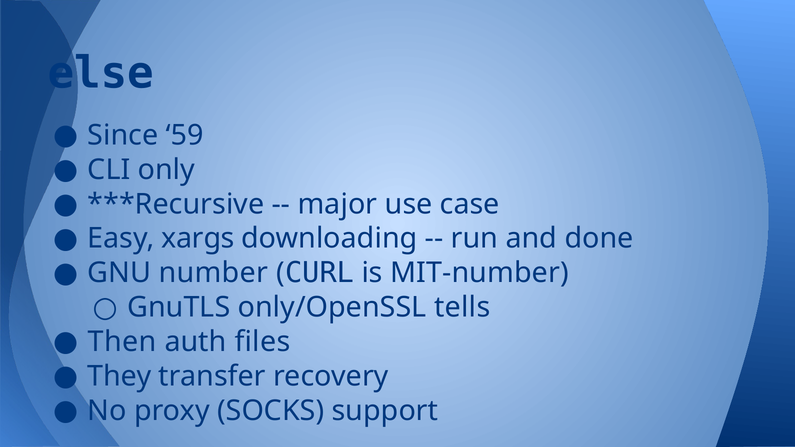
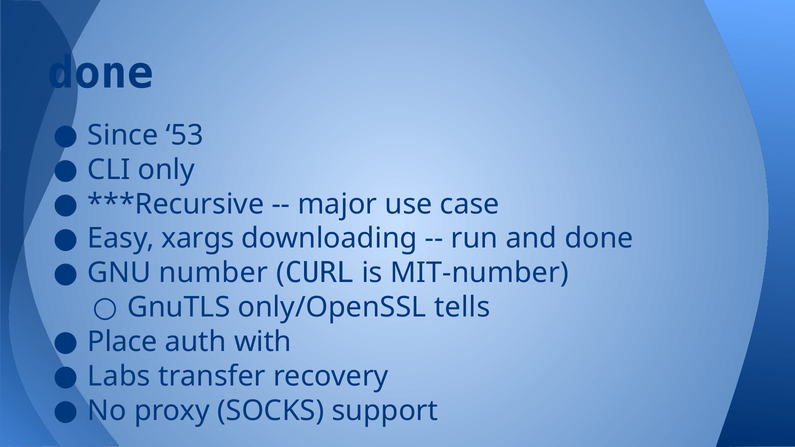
else at (101, 73): else -> done
59: 59 -> 53
Then: Then -> Place
files: files -> with
They: They -> Labs
